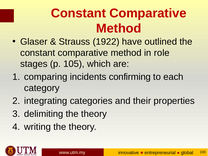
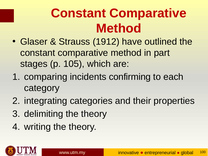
1922: 1922 -> 1912
role: role -> part
